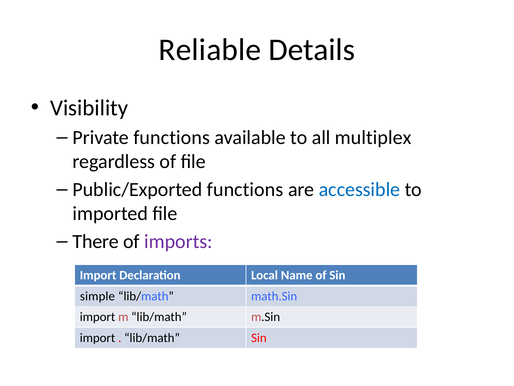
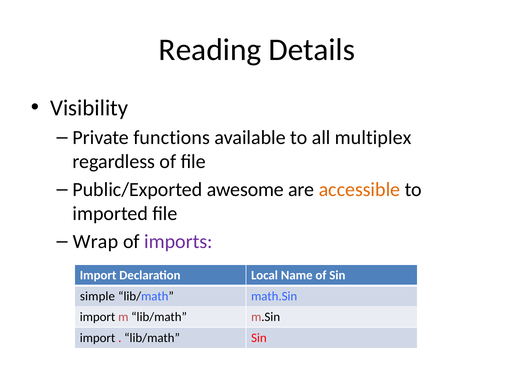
Reliable: Reliable -> Reading
Public/Exported functions: functions -> awesome
accessible colour: blue -> orange
There: There -> Wrap
